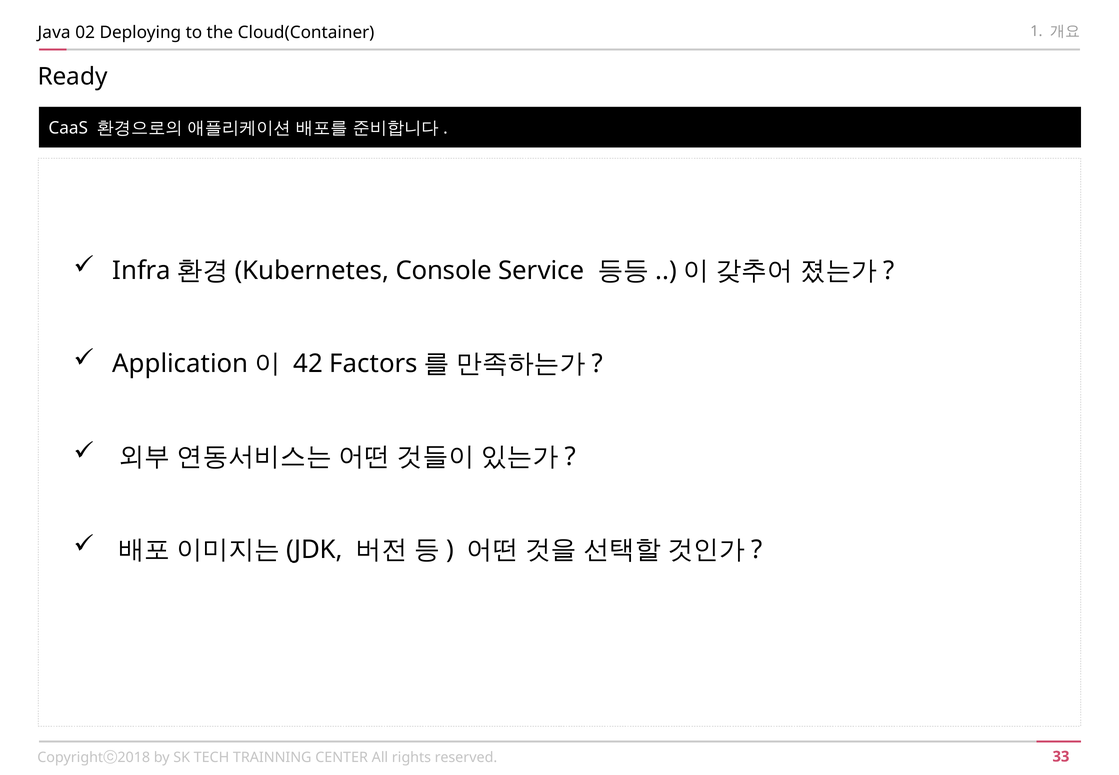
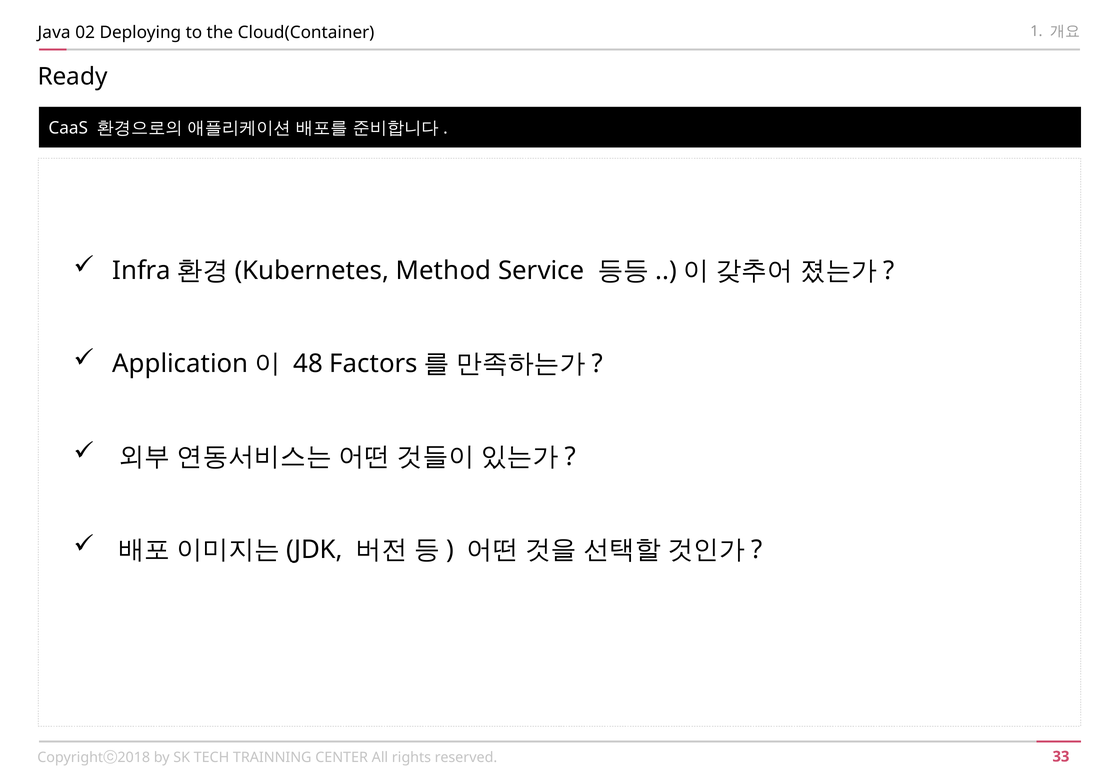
Console: Console -> Method
42: 42 -> 48
